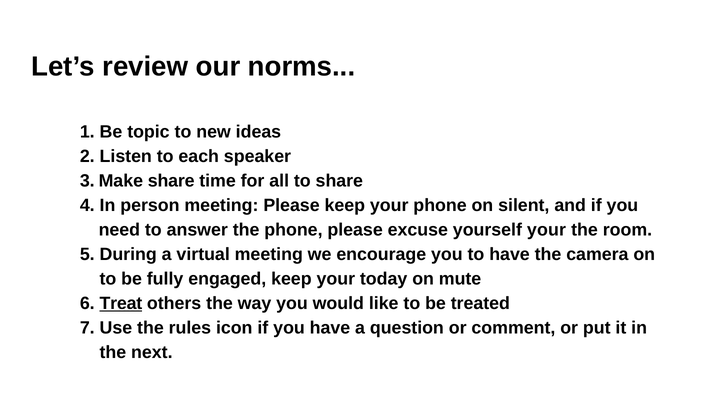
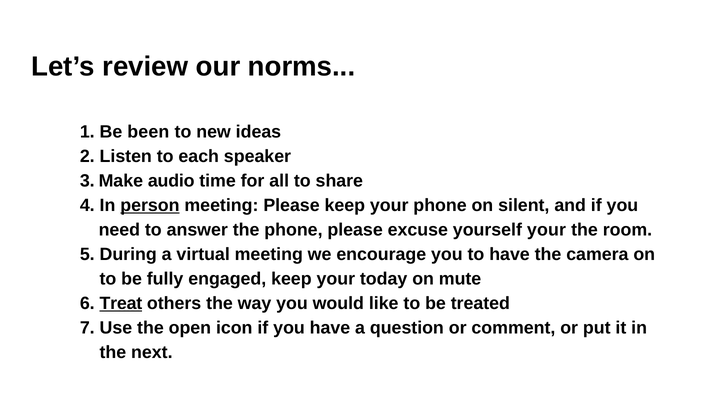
topic: topic -> been
Make share: share -> audio
person underline: none -> present
rules: rules -> open
